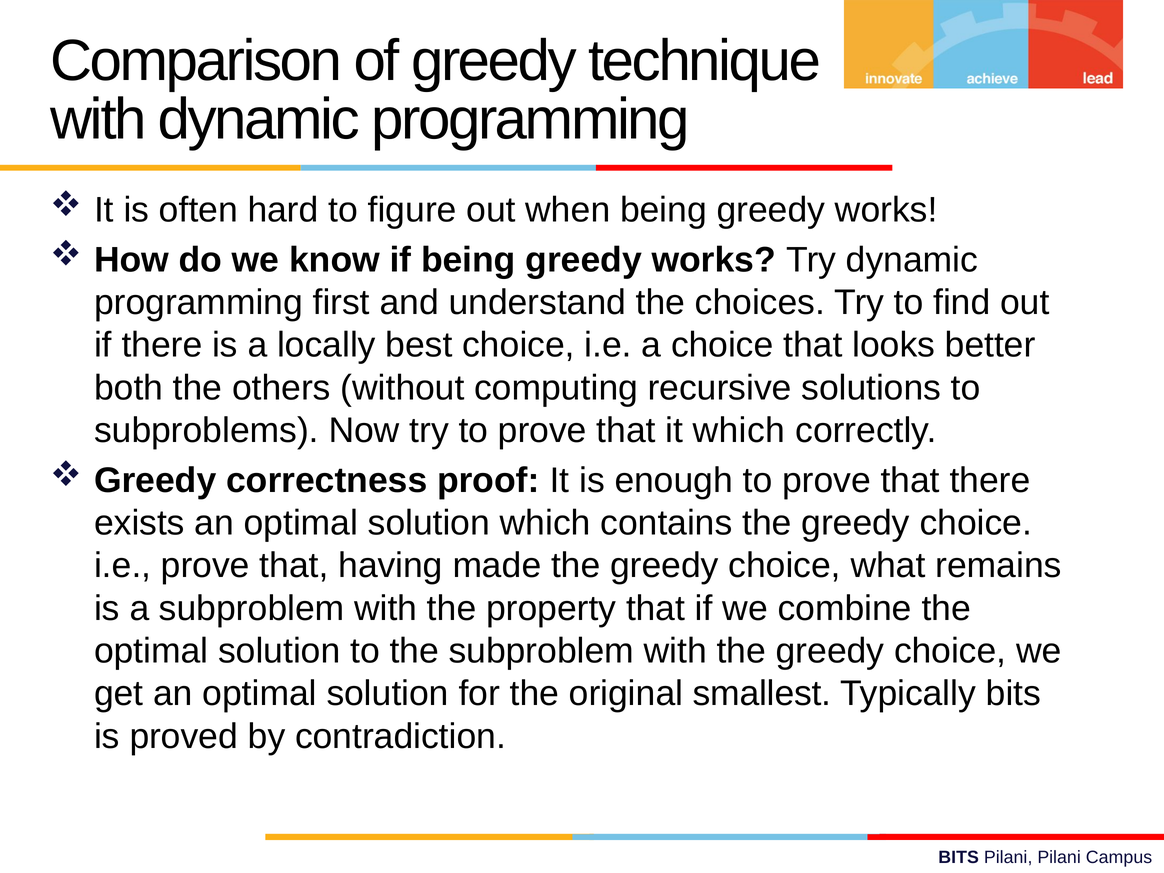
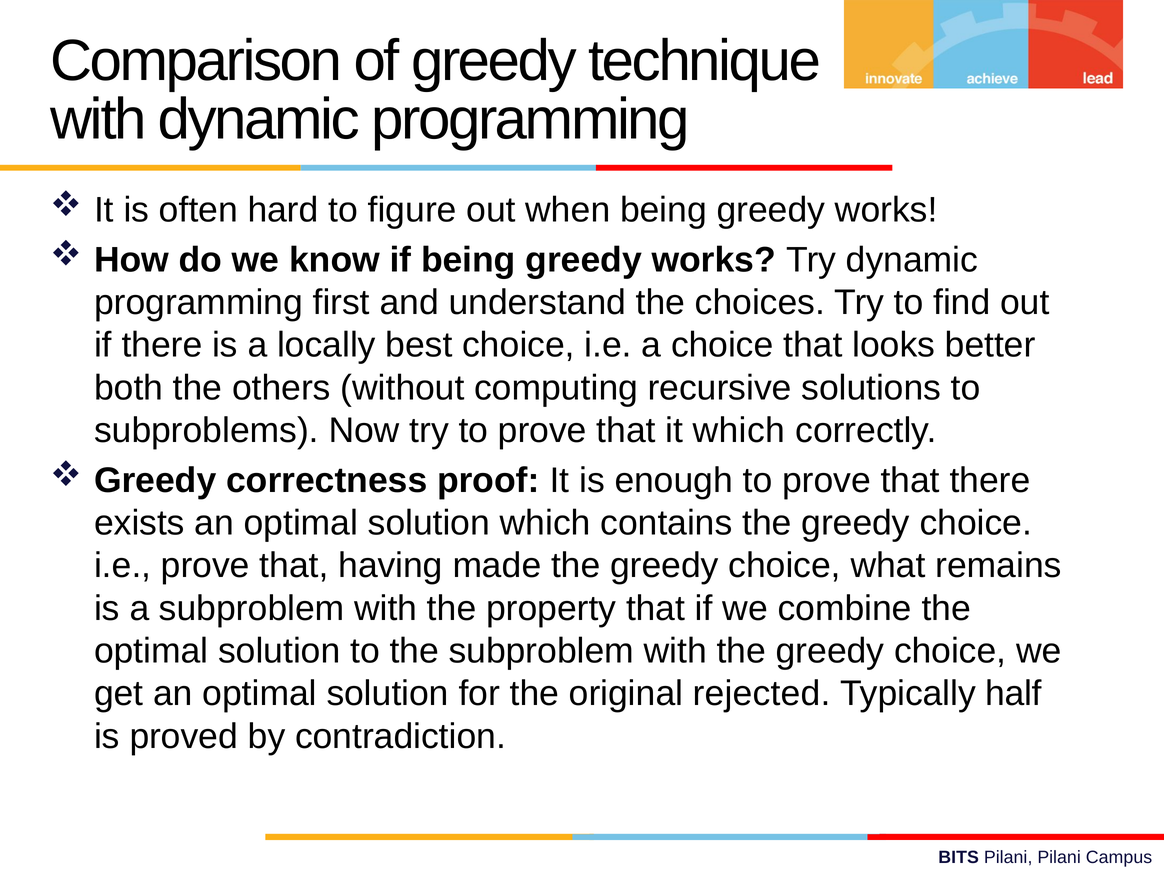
smallest: smallest -> rejected
Typically bits: bits -> half
